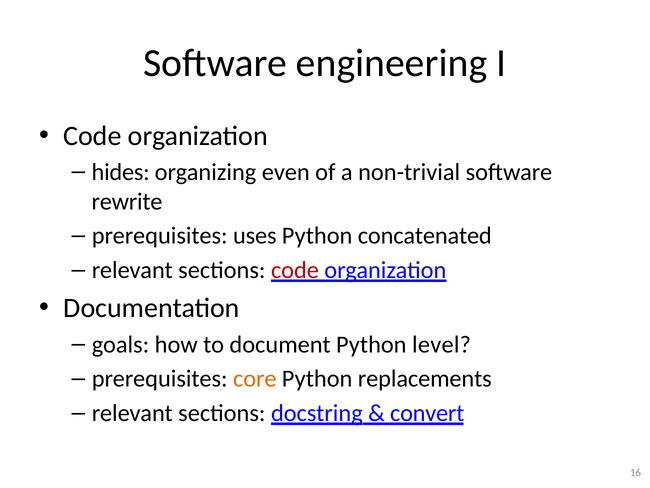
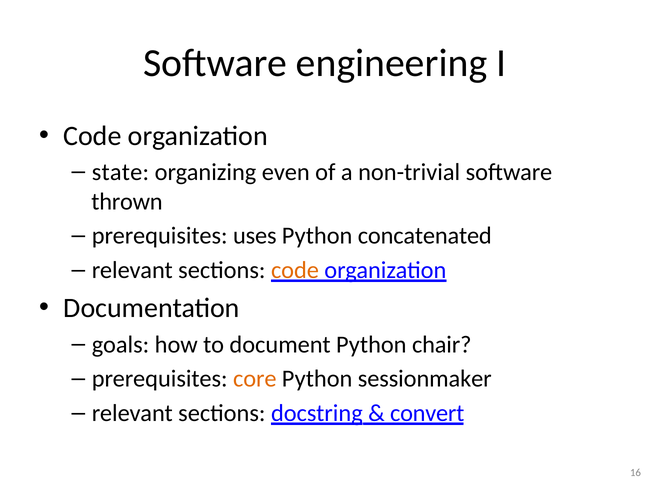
hides: hides -> state
rewrite: rewrite -> thrown
code at (295, 270) colour: red -> orange
level: level -> chair
replacements: replacements -> sessionmaker
